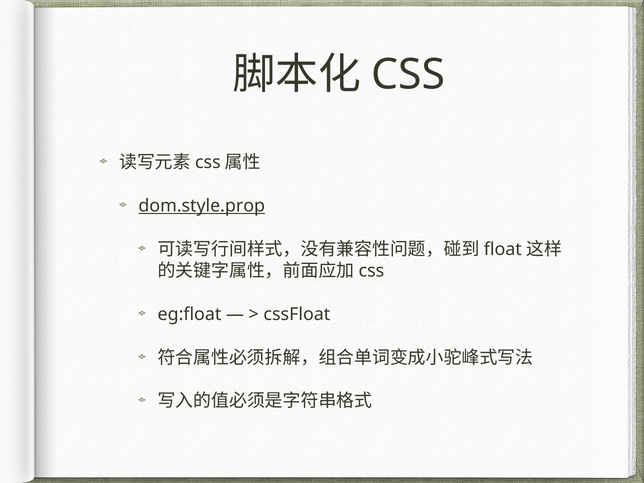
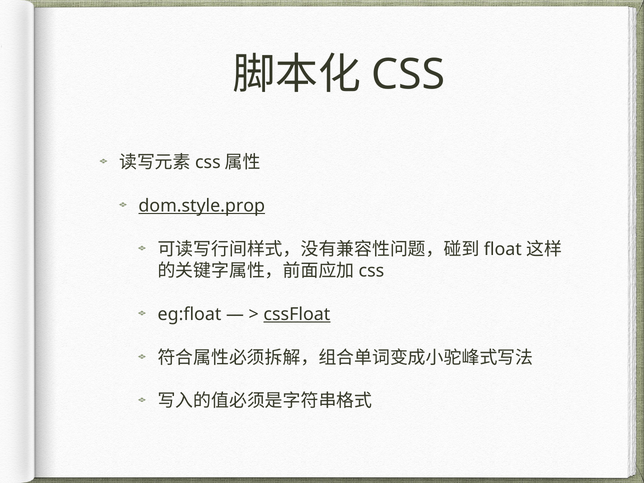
cssFloat underline: none -> present
